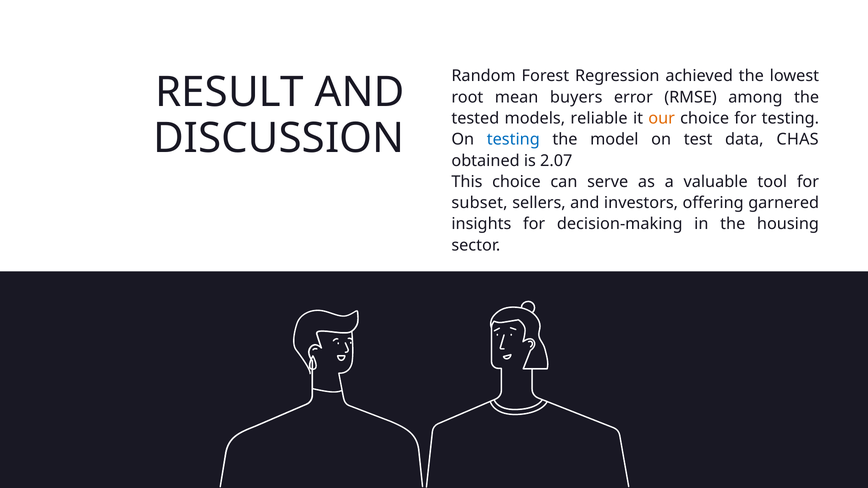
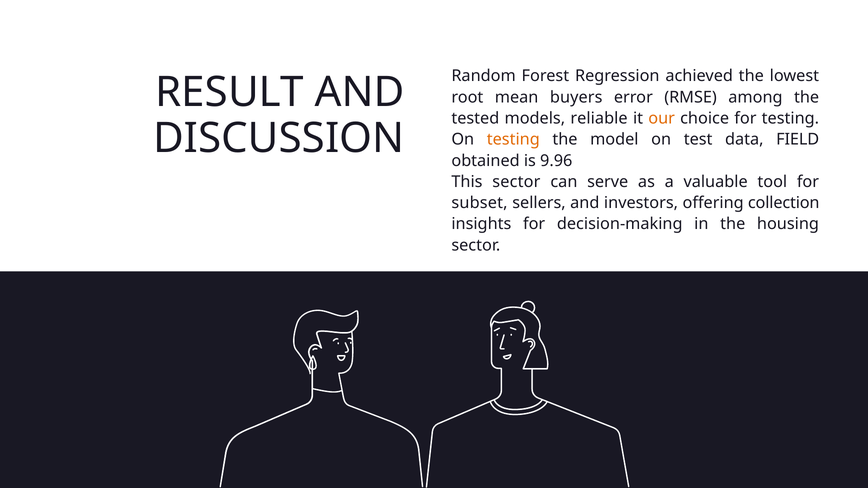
testing at (513, 140) colour: blue -> orange
CHAS: CHAS -> FIELD
2.07: 2.07 -> 9.96
This choice: choice -> sector
garnered: garnered -> collection
